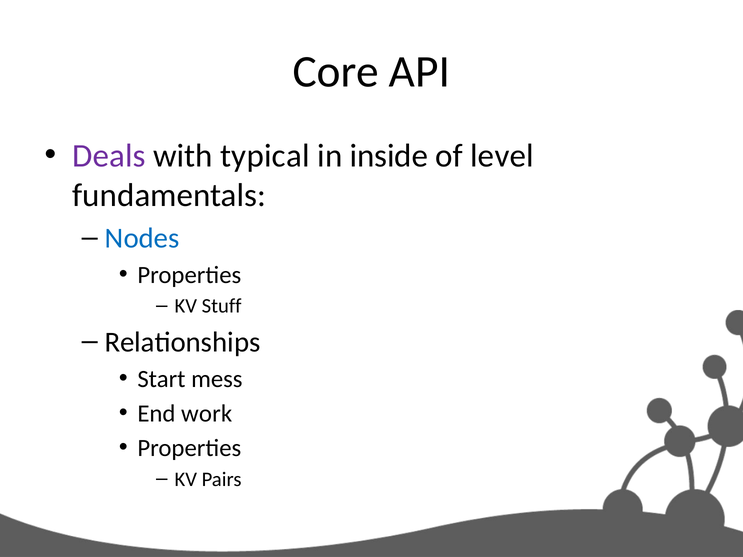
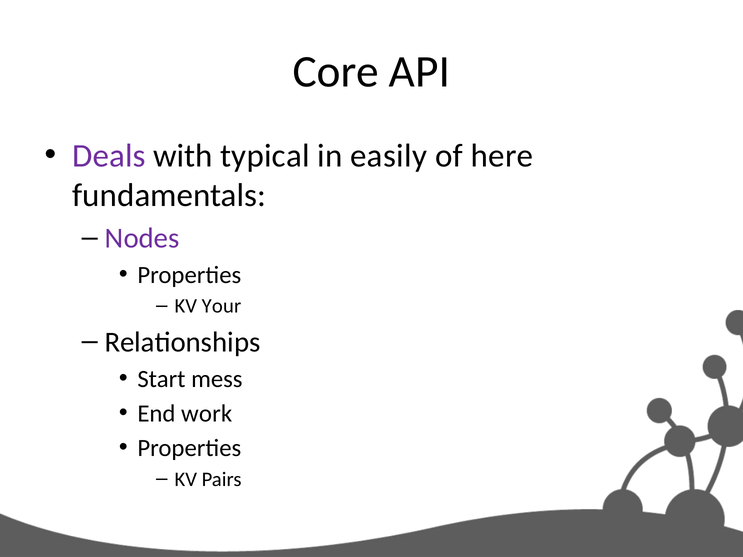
inside: inside -> easily
level: level -> here
Nodes colour: blue -> purple
Stuff: Stuff -> Your
